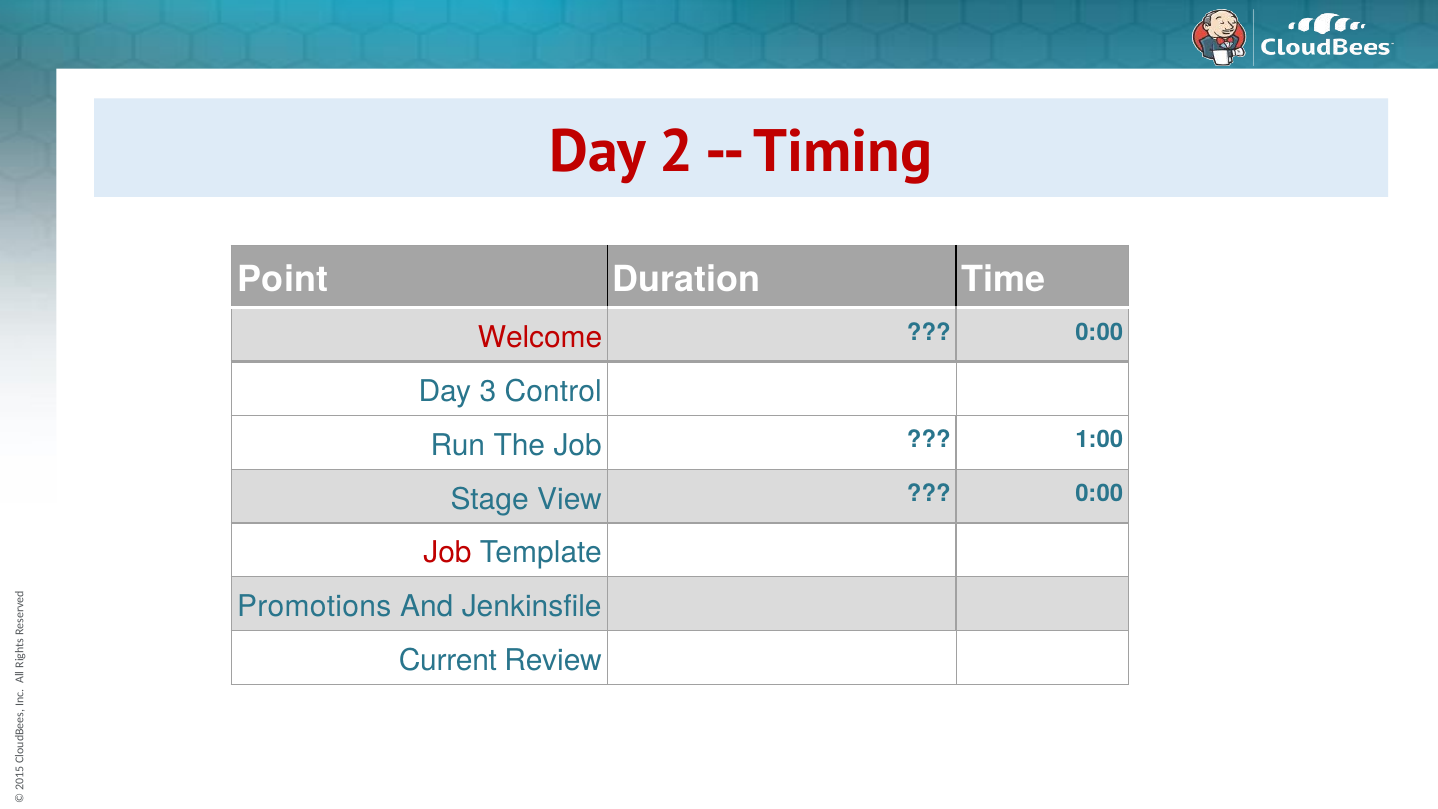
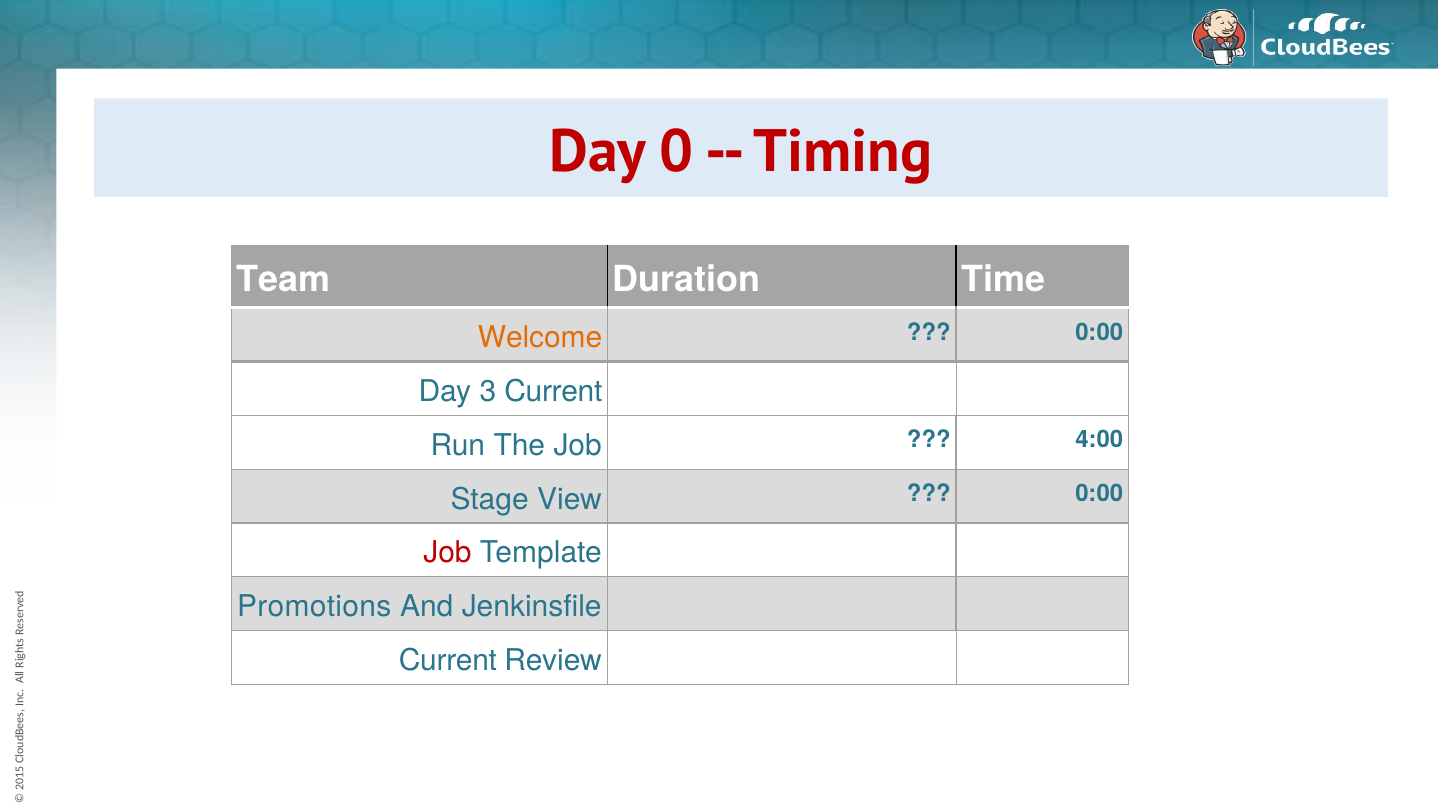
Day 2: 2 -> 0
Point: Point -> Team
Welcome colour: red -> orange
3 Control: Control -> Current
1:00: 1:00 -> 4:00
